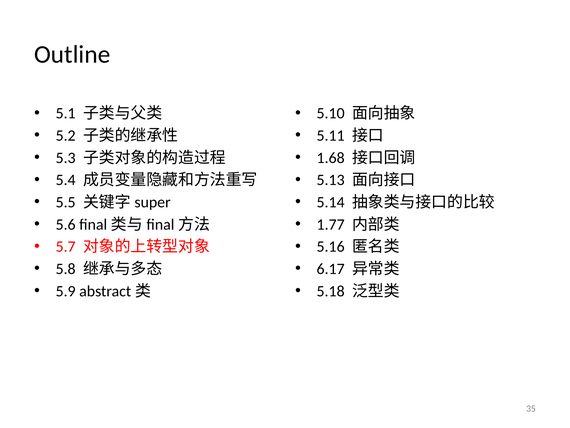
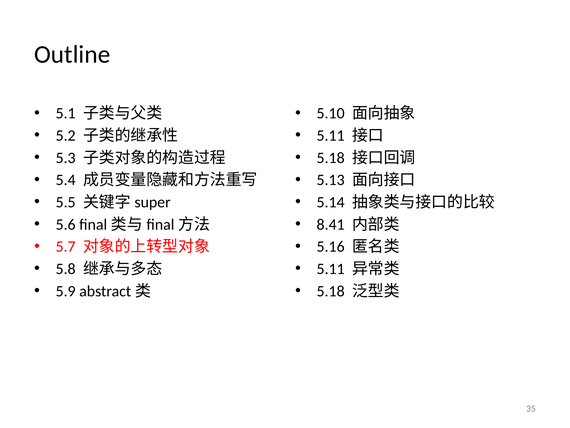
1.68 at (331, 158): 1.68 -> 5.18
1.77: 1.77 -> 8.41
6.17 at (331, 269): 6.17 -> 5.11
